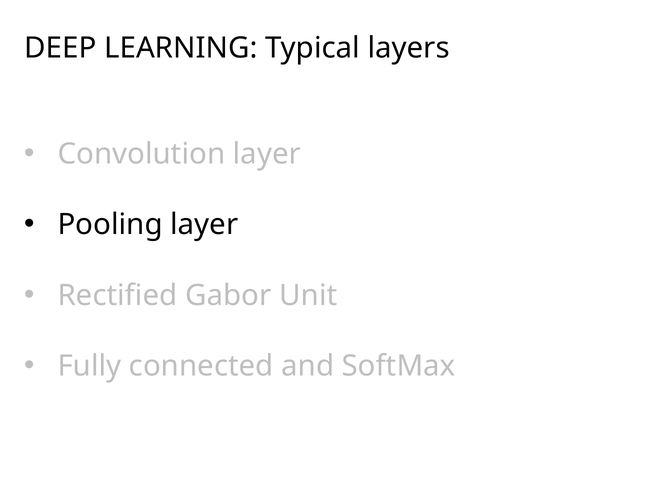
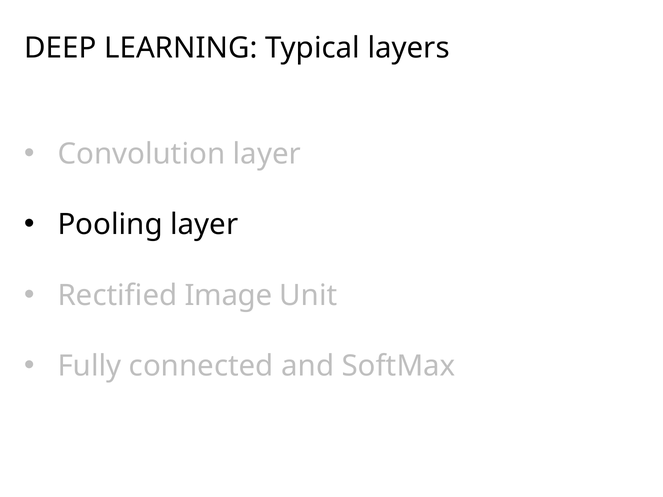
Gabor: Gabor -> Image
